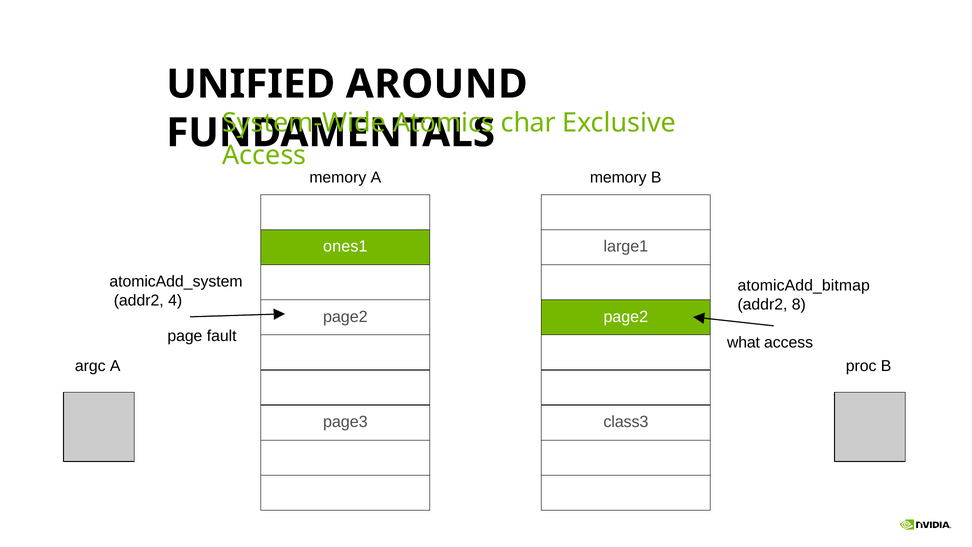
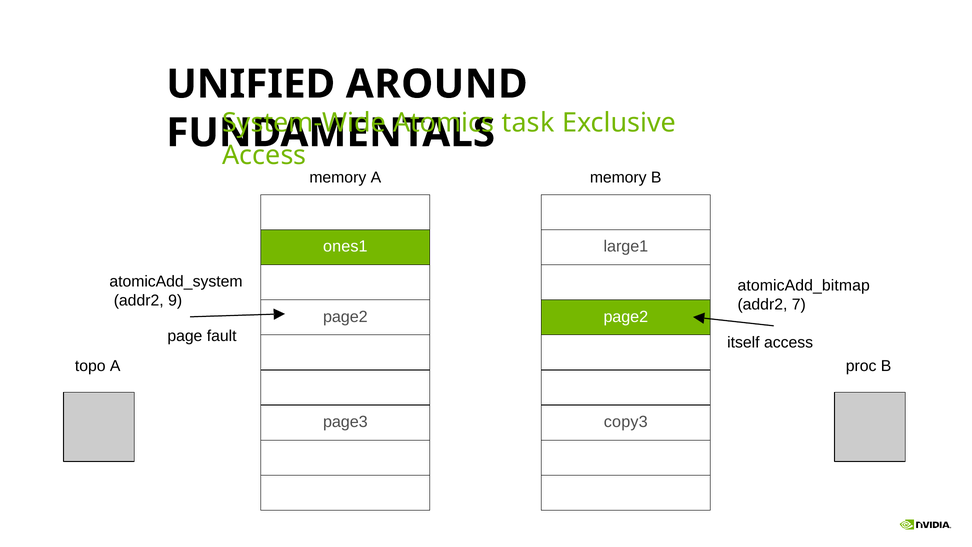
char: char -> task
4: 4 -> 9
8: 8 -> 7
what: what -> itself
argc: argc -> topo
class3: class3 -> copy3
